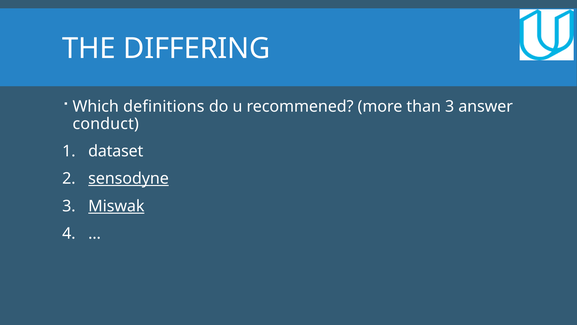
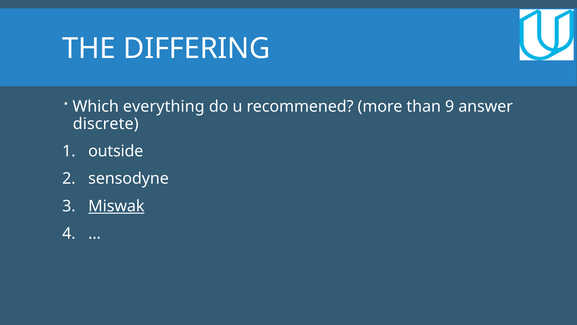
definitions: definitions -> everything
than 3: 3 -> 9
conduct: conduct -> discrete
dataset: dataset -> outside
sensodyne underline: present -> none
